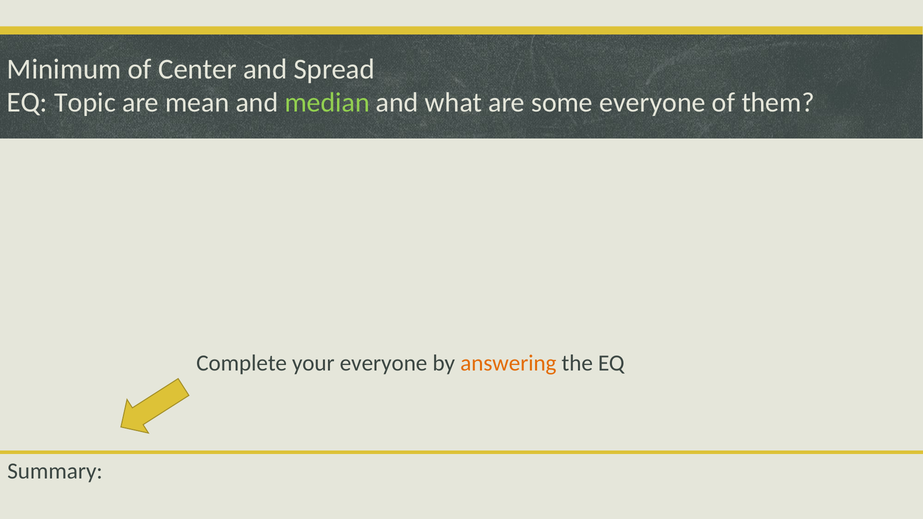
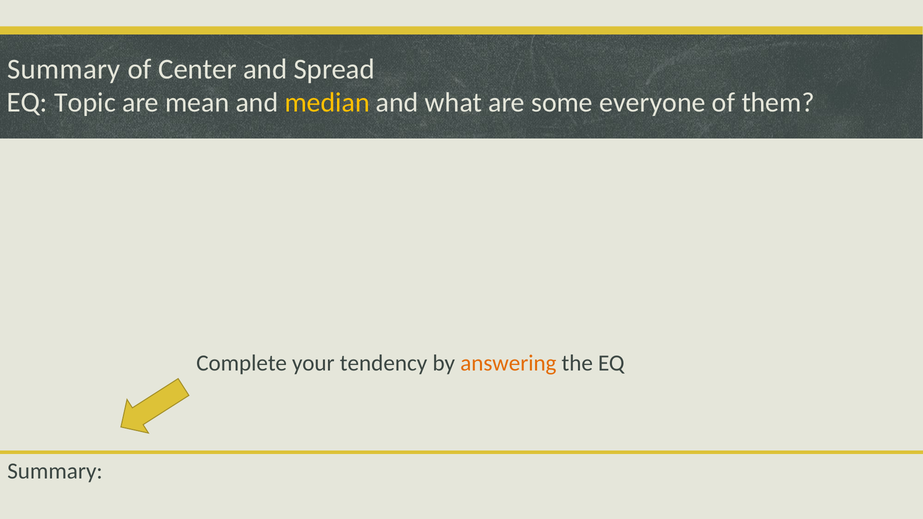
Minimum at (64, 69): Minimum -> Summary
median colour: light green -> yellow
your everyone: everyone -> tendency
